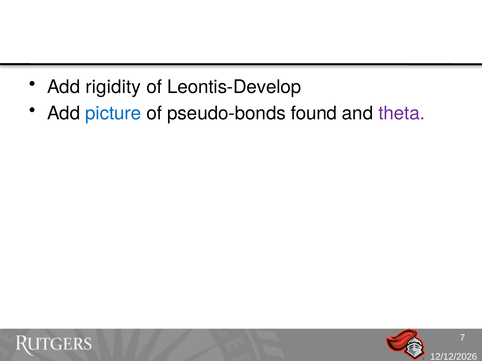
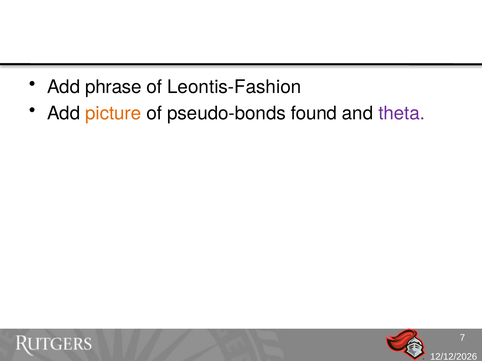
rigidity: rigidity -> phrase
Leontis-Develop: Leontis-Develop -> Leontis-Fashion
picture colour: blue -> orange
